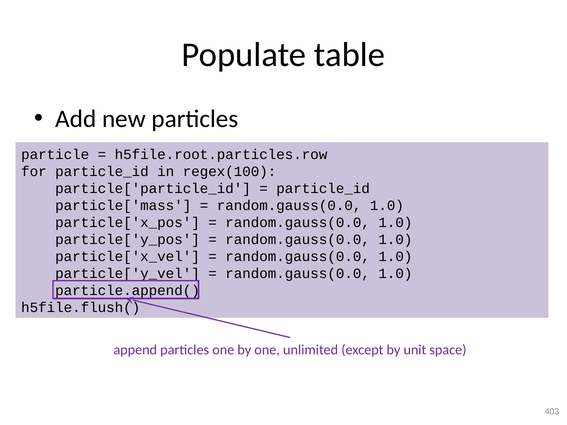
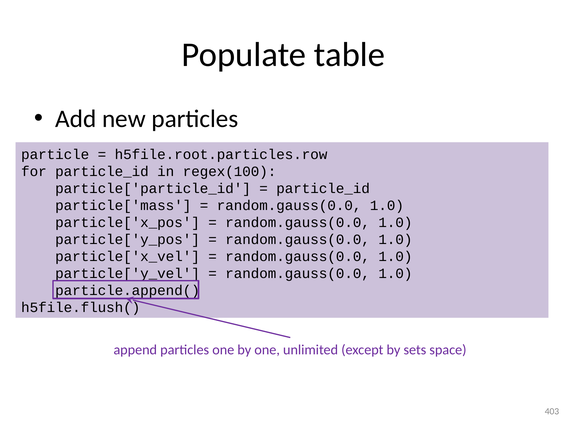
unit: unit -> sets
